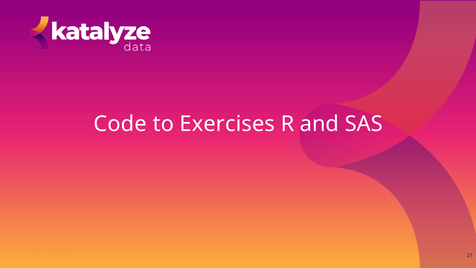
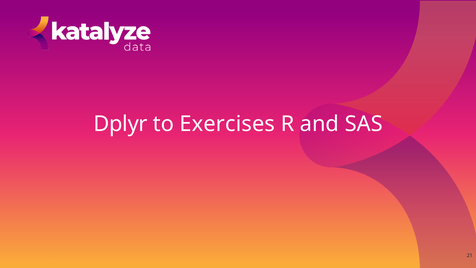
Code: Code -> Dplyr
